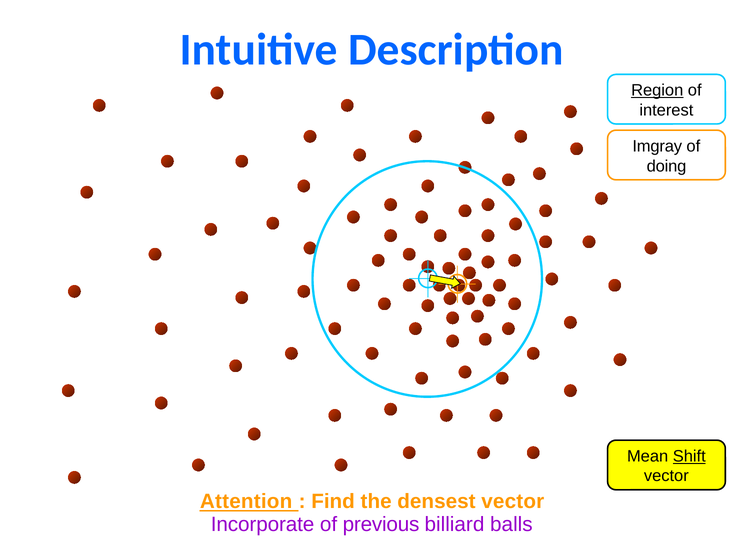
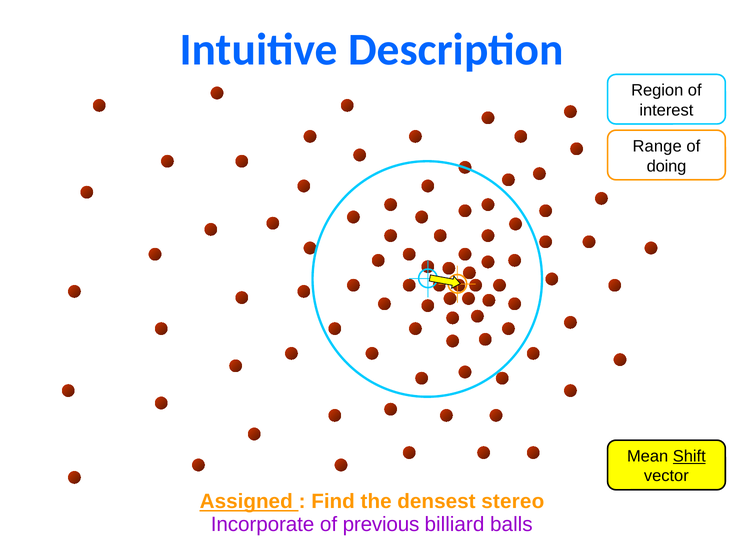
Region underline: present -> none
Imgray: Imgray -> Range
Attention: Attention -> Assigned
densest vector: vector -> stereo
